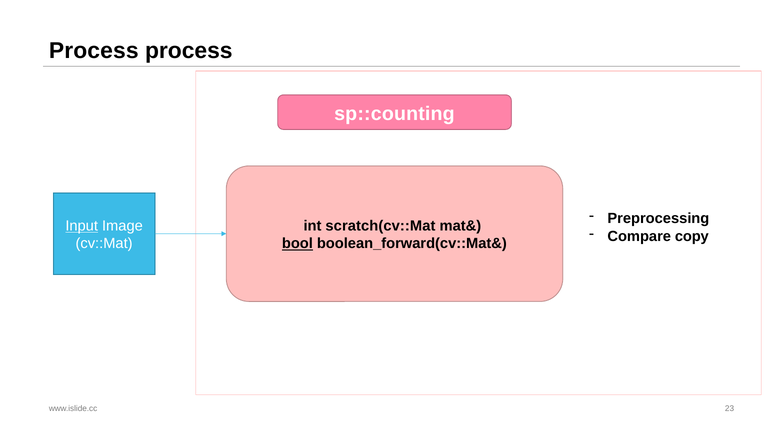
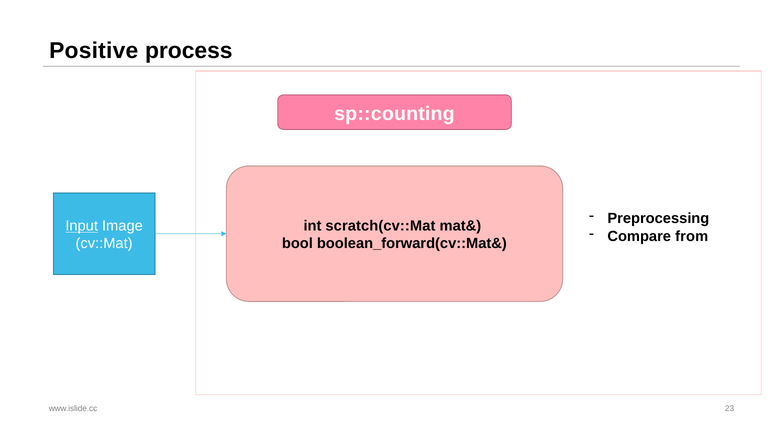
Process at (94, 51): Process -> Positive
copy: copy -> from
bool underline: present -> none
